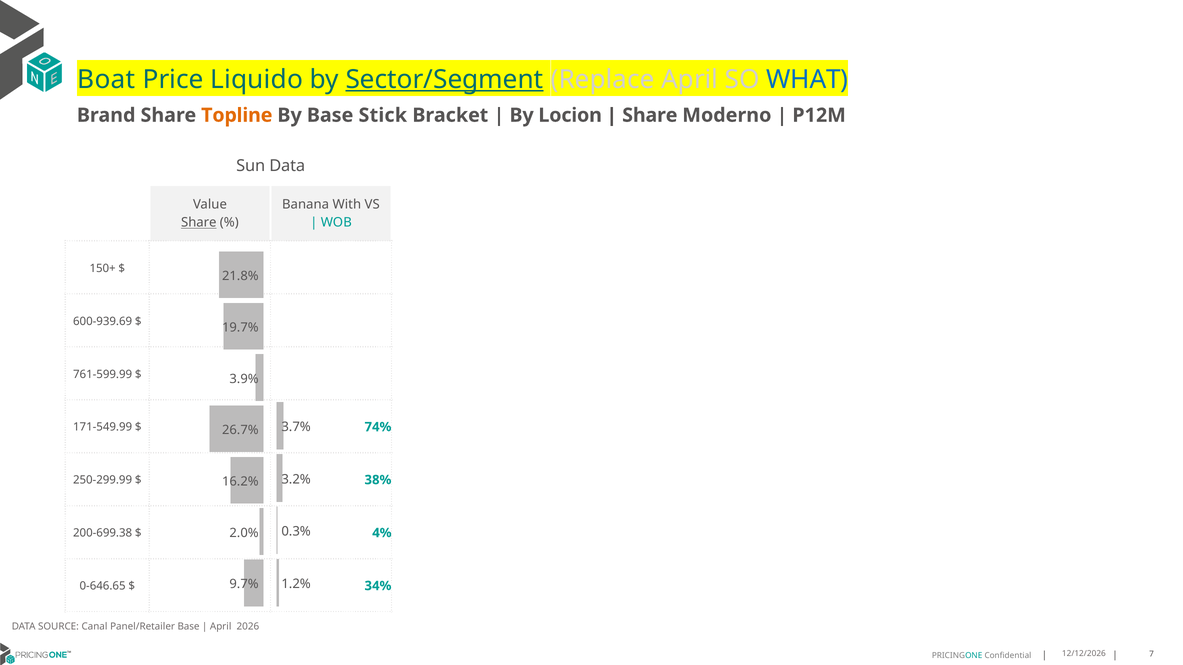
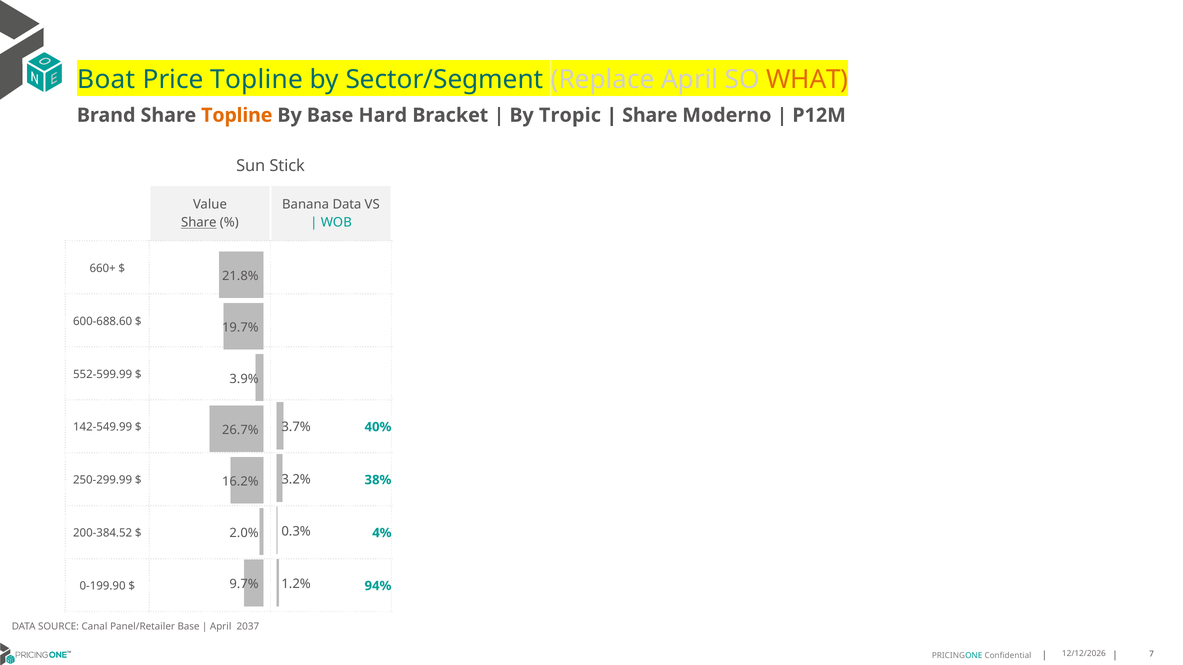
Price Liquido: Liquido -> Topline
Sector/Segment underline: present -> none
WHAT colour: blue -> orange
Stick: Stick -> Hard
Locion: Locion -> Tropic
Sun Data: Data -> Stick
Banana With: With -> Data
150+: 150+ -> 660+
600-939.69: 600-939.69 -> 600-688.60
761-599.99: 761-599.99 -> 552-599.99
171-549.99: 171-549.99 -> 142-549.99
74%: 74% -> 40%
200-699.38: 200-699.38 -> 200-384.52
0-646.65: 0-646.65 -> 0-199.90
34%: 34% -> 94%
2026: 2026 -> 2037
